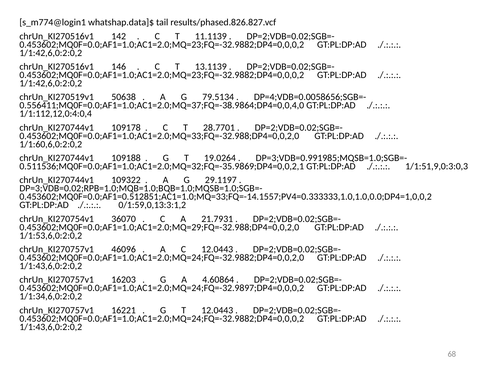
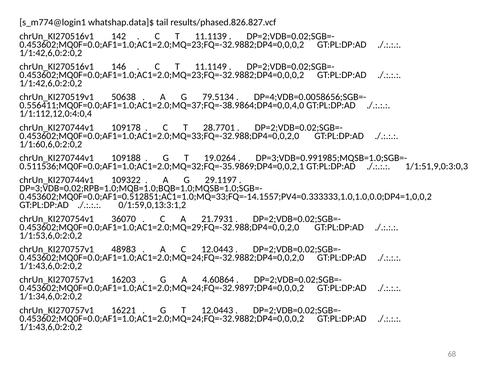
13.1139: 13.1139 -> 11.1149
46096: 46096 -> 48983
